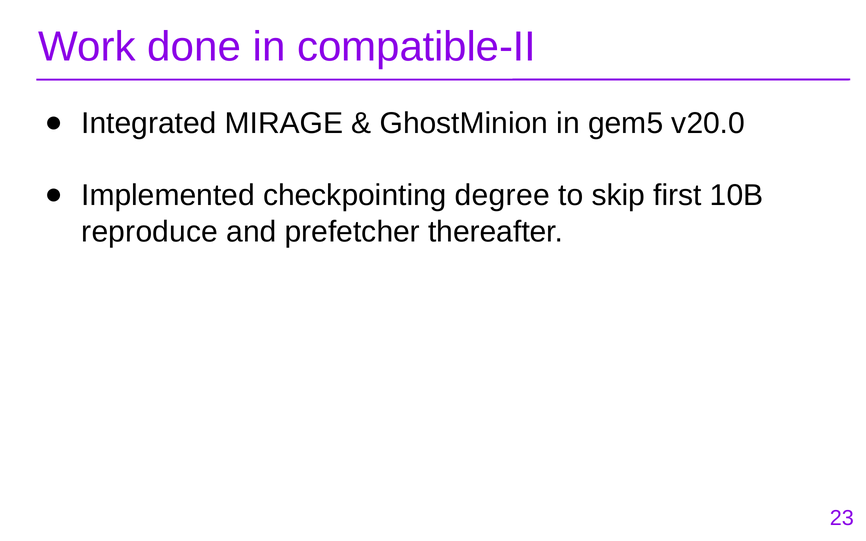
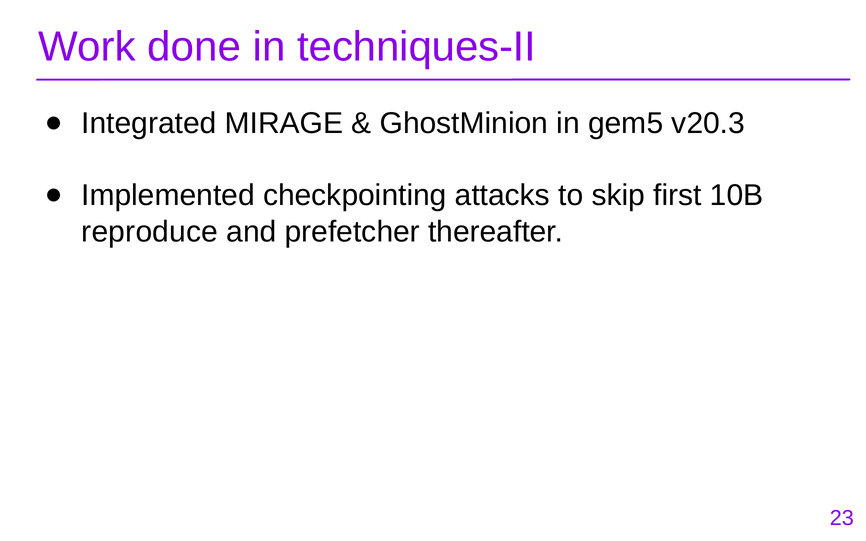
compatible-II: compatible-II -> techniques-II
v20.0: v20.0 -> v20.3
degree: degree -> attacks
